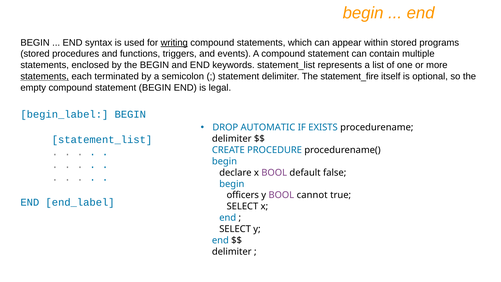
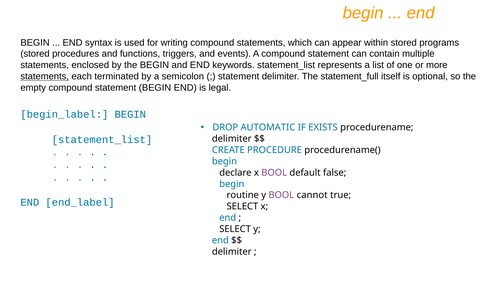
writing underline: present -> none
statement_fire: statement_fire -> statement_full
officers: officers -> routine
